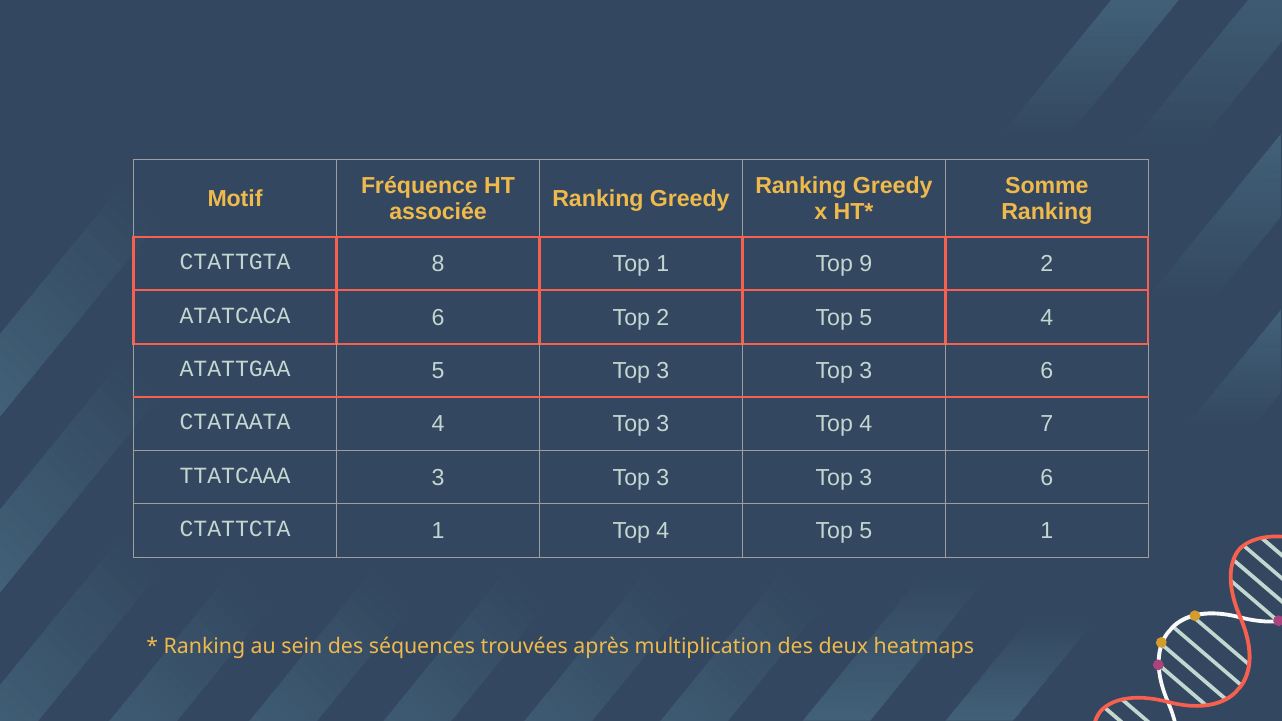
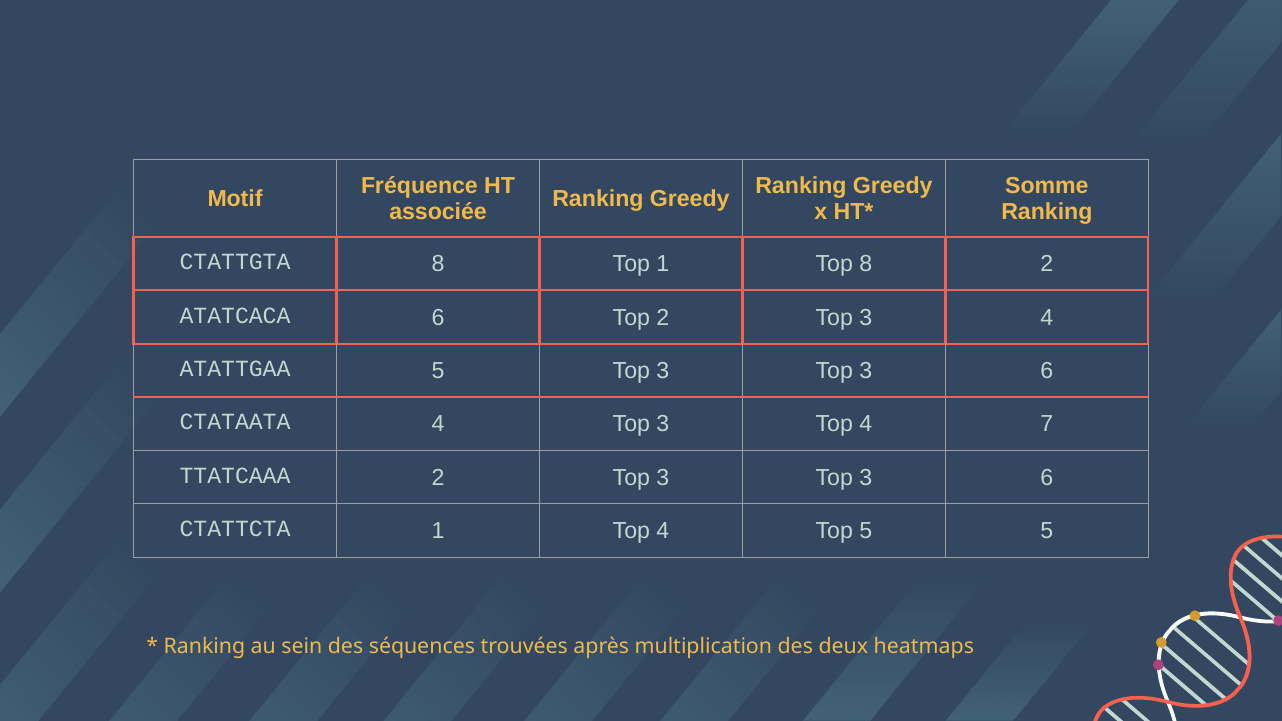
Top 9: 9 -> 8
Top 2 Top 5: 5 -> 3
TTATCAAA 3: 3 -> 2
5 1: 1 -> 5
